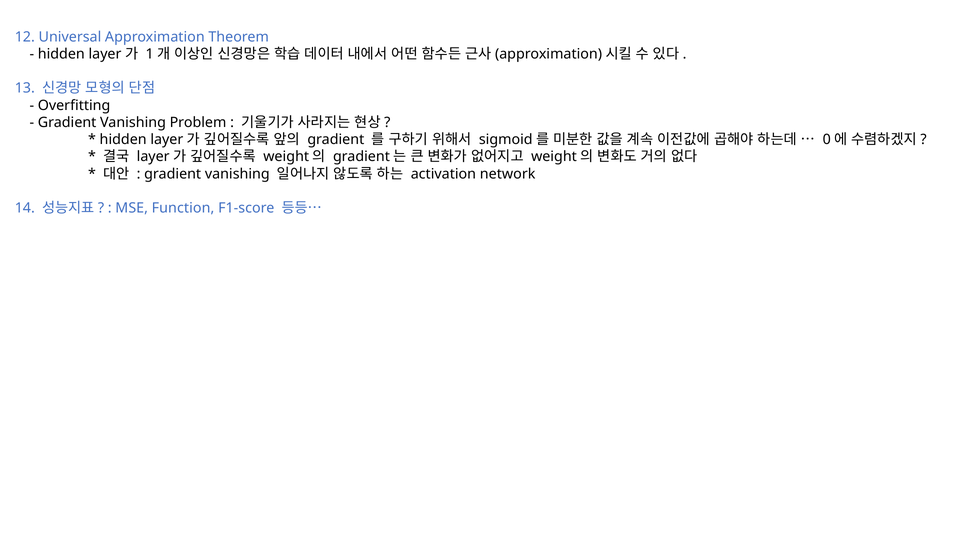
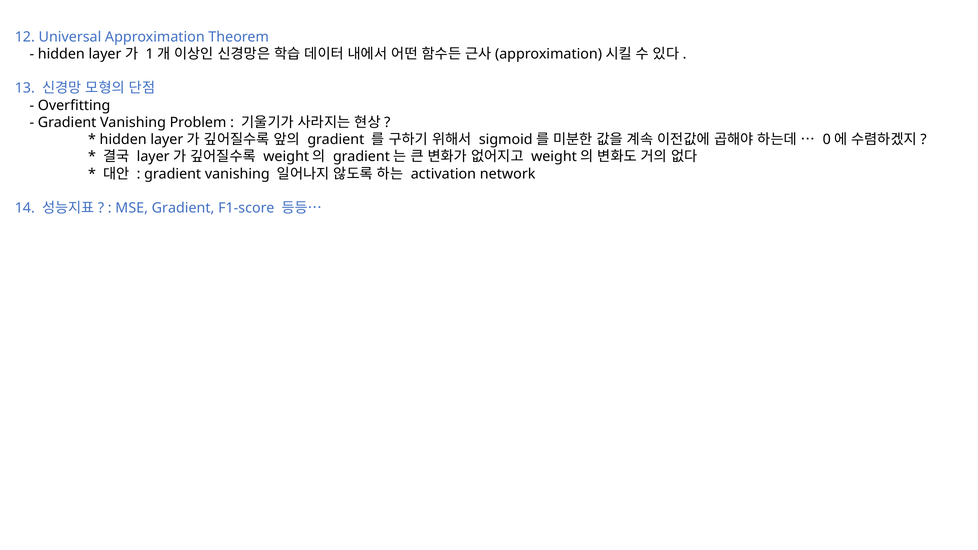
MSE Function: Function -> Gradient
